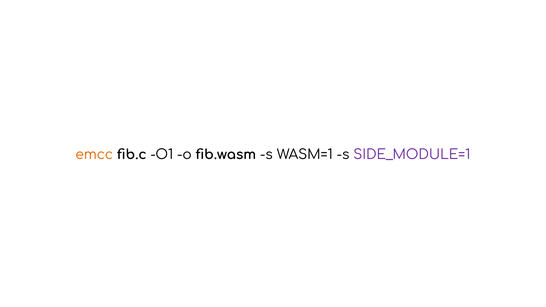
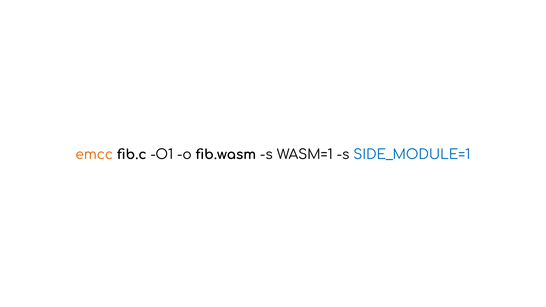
SIDE_MODULE=1 colour: purple -> blue
